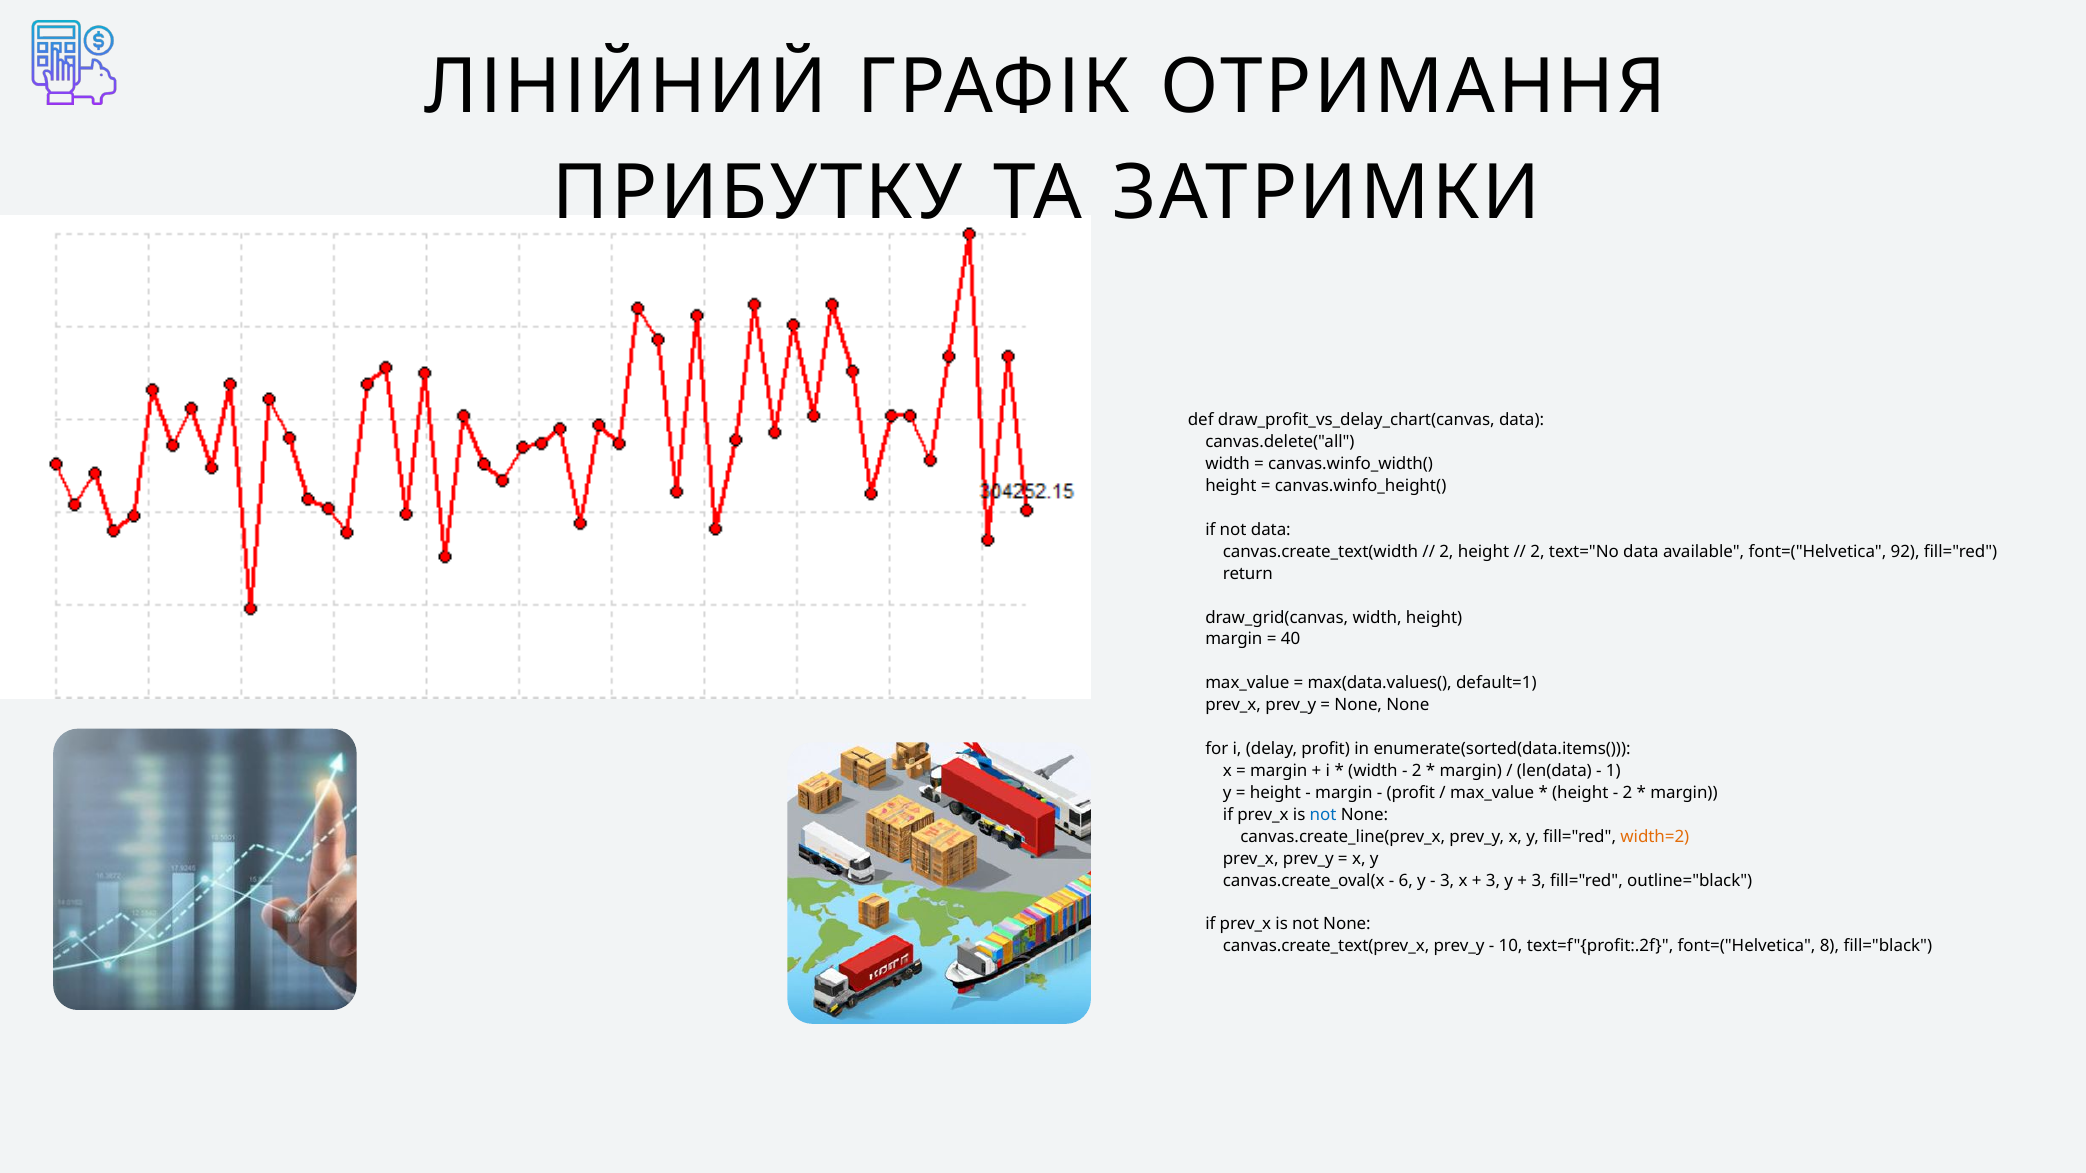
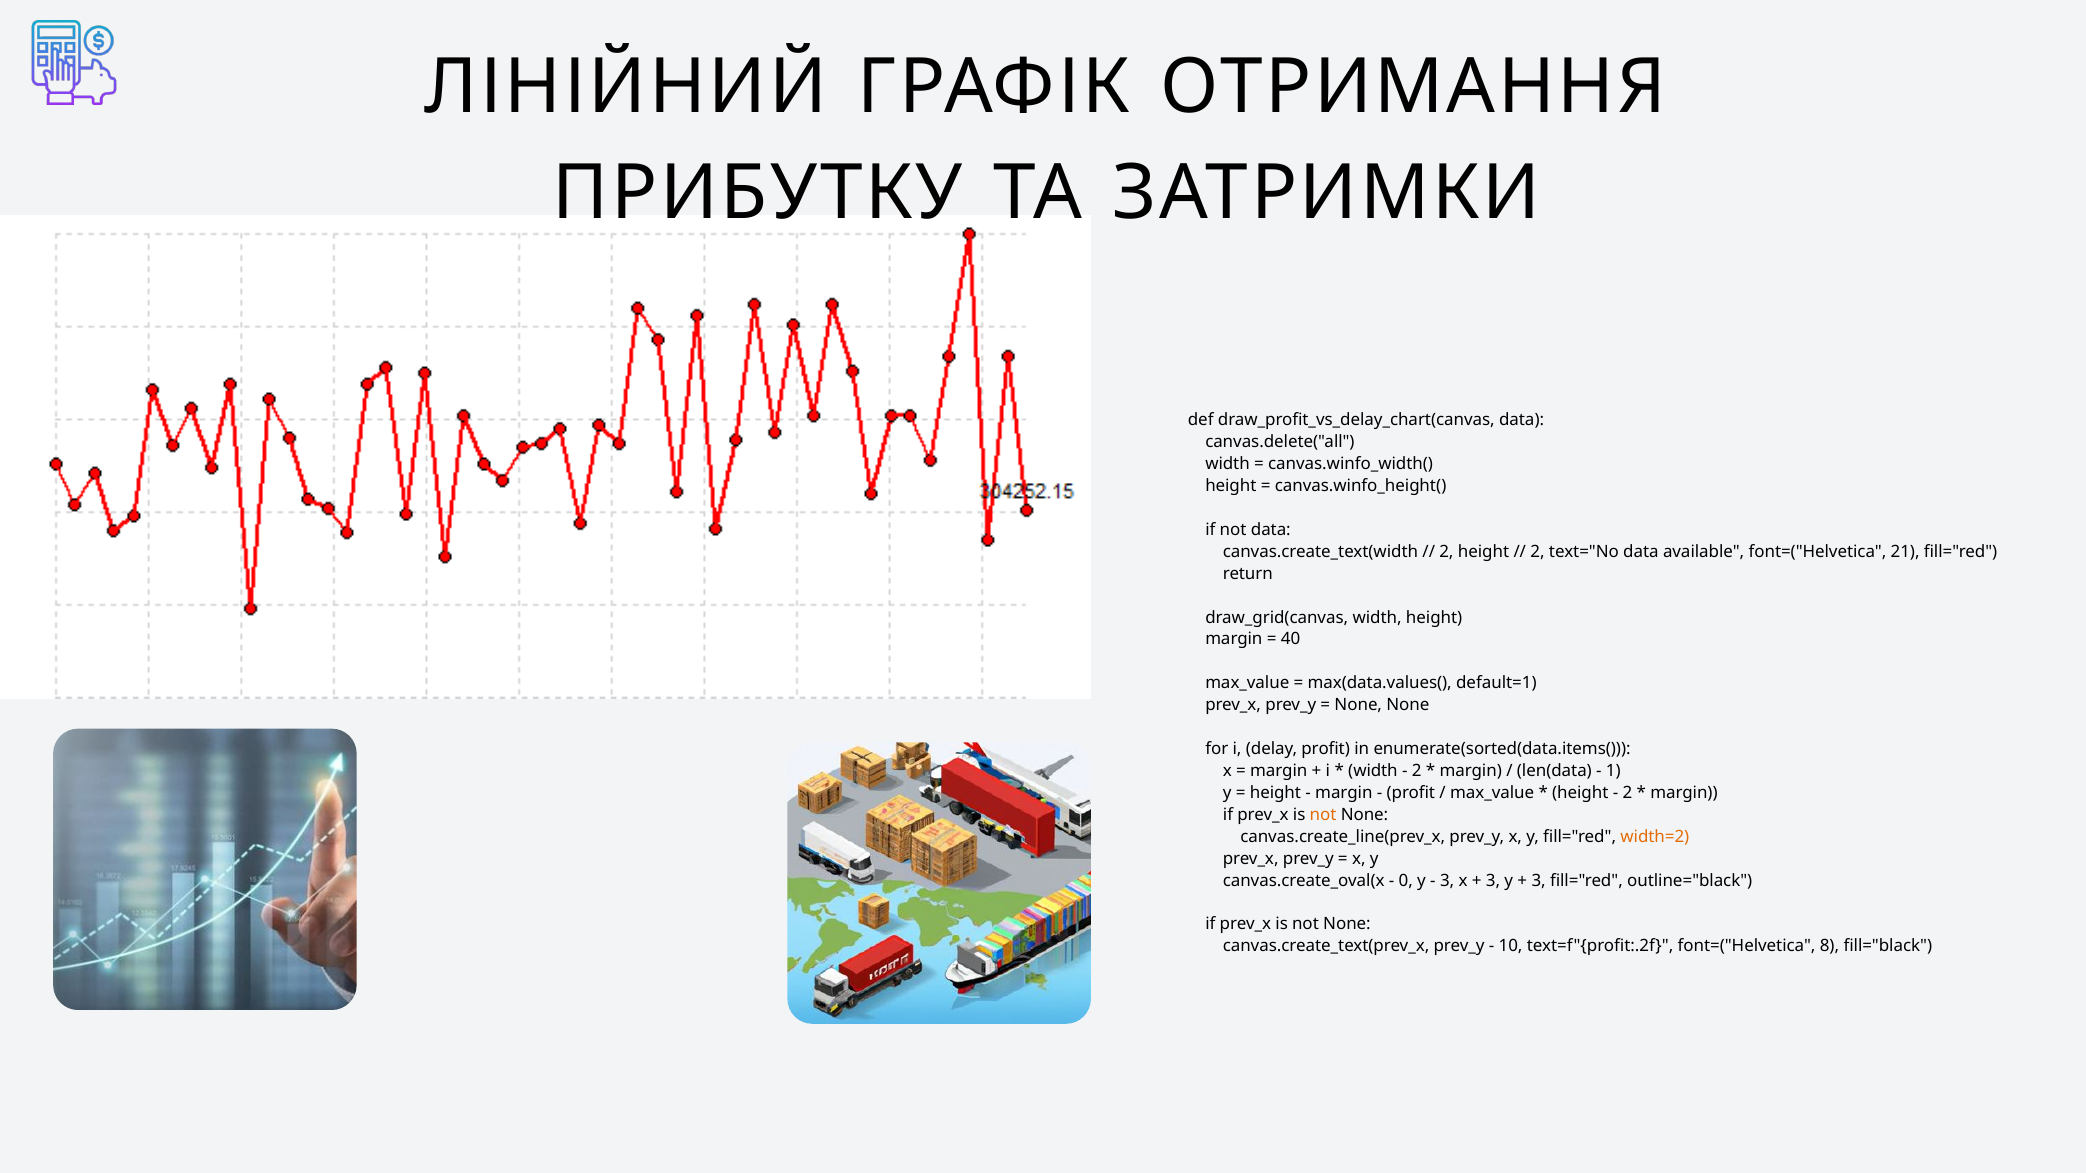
92: 92 -> 21
not at (1323, 815) colour: blue -> orange
6: 6 -> 0
